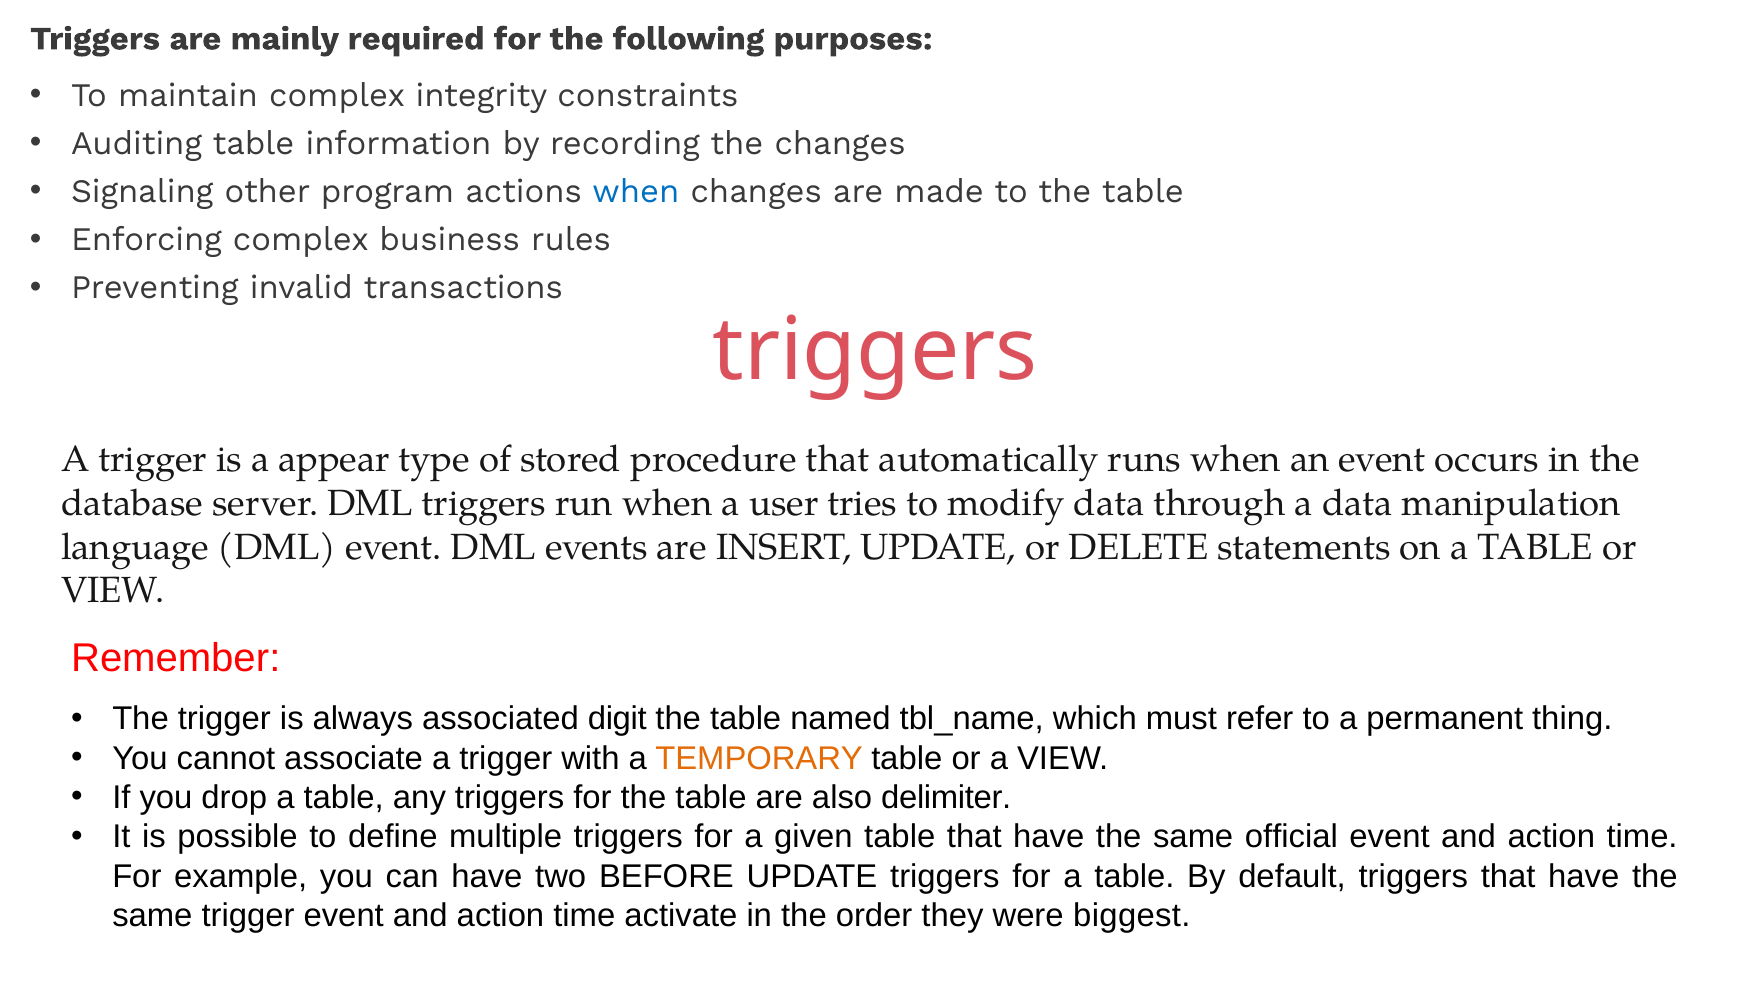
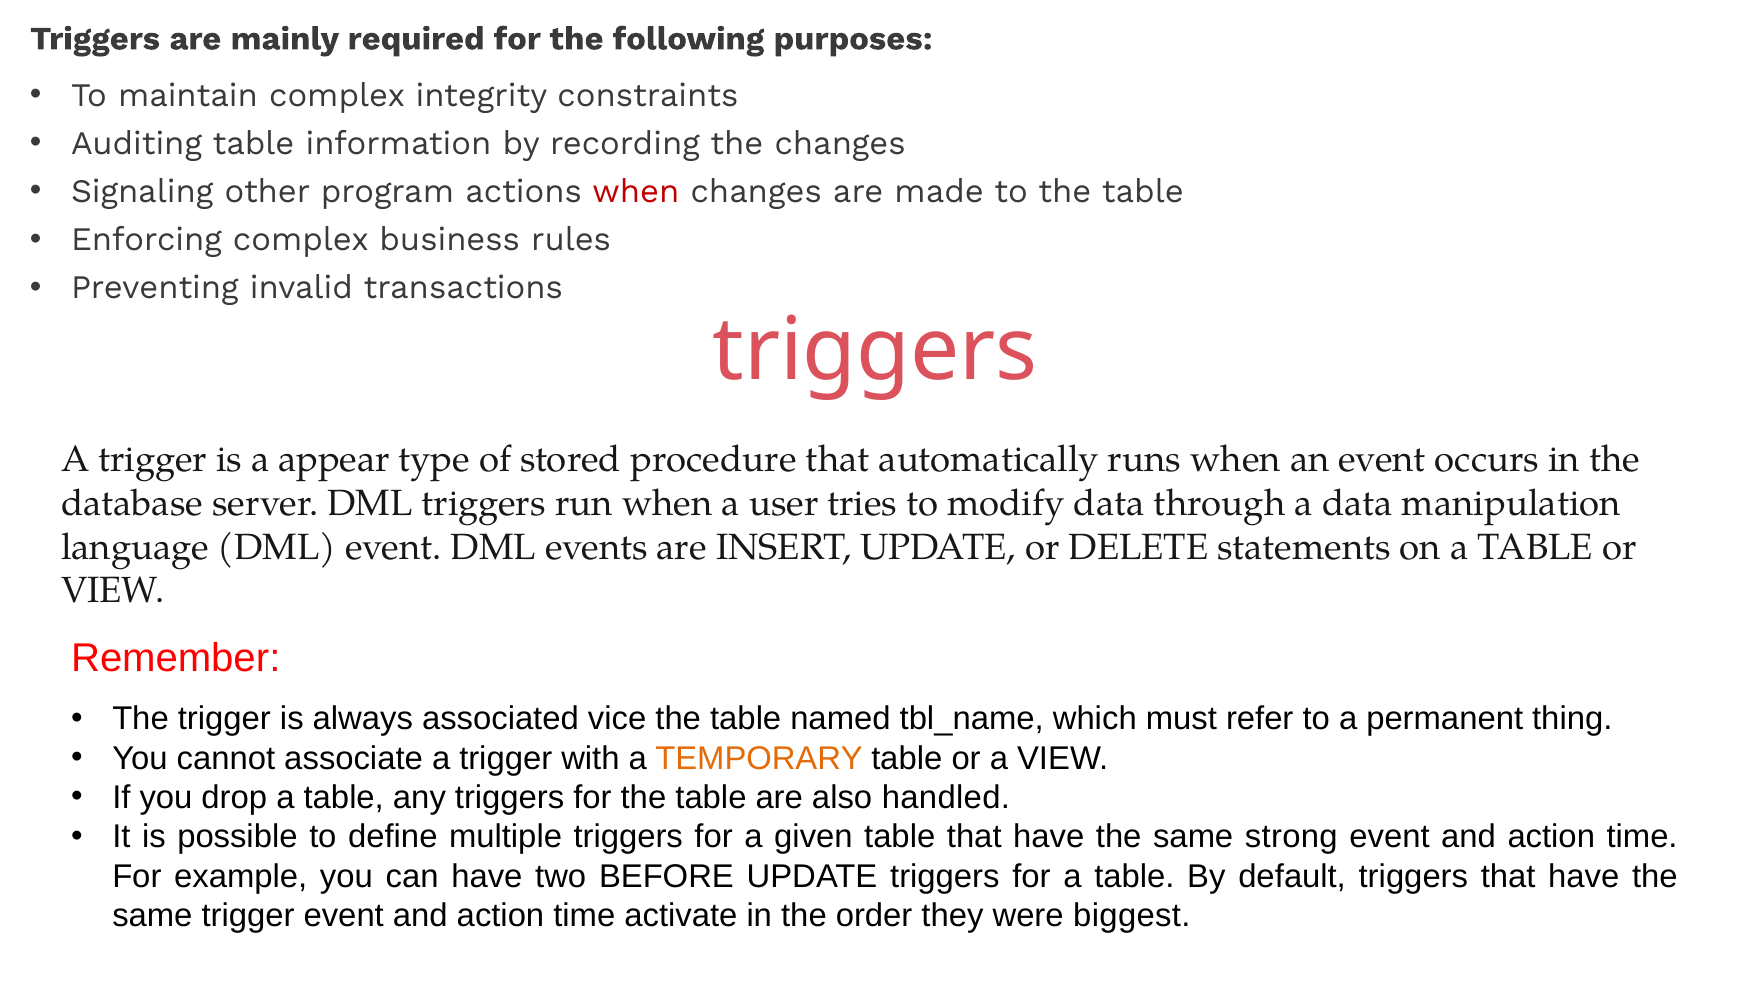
when at (636, 192) colour: blue -> red
digit: digit -> vice
delimiter: delimiter -> handled
official: official -> strong
